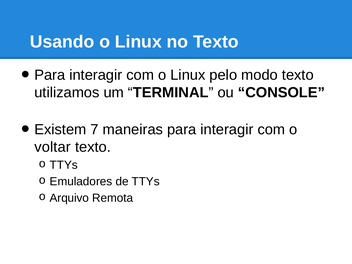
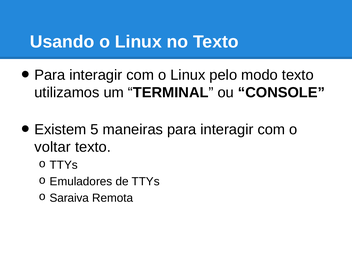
7: 7 -> 5
Arquivo: Arquivo -> Saraiva
